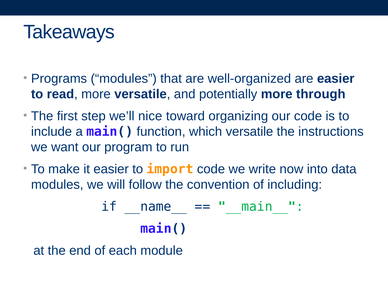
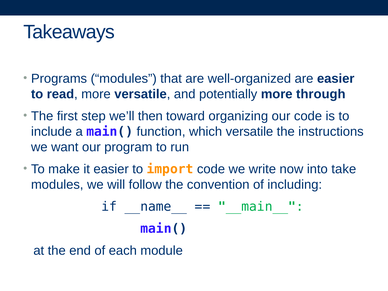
nice: nice -> then
data: data -> take
